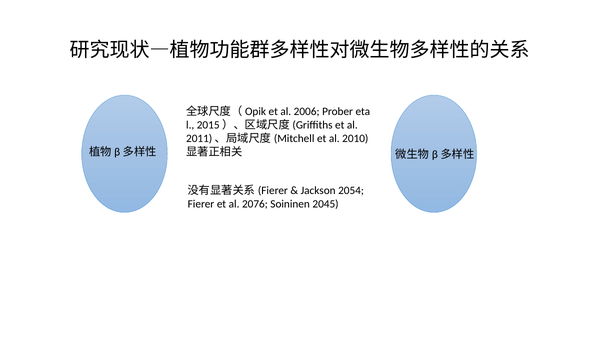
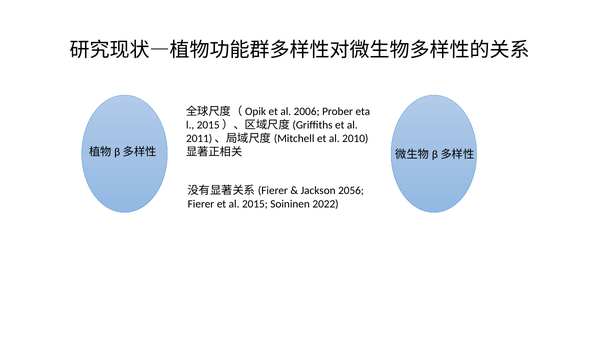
2054: 2054 -> 2056
2076: 2076 -> 2015
2045: 2045 -> 2022
